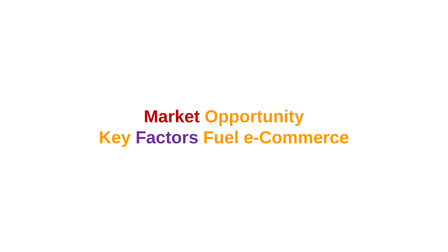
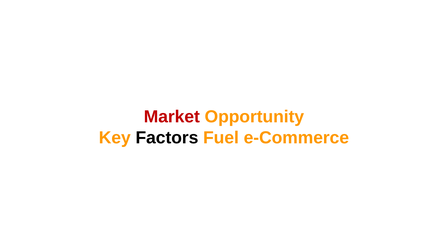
Factors colour: purple -> black
